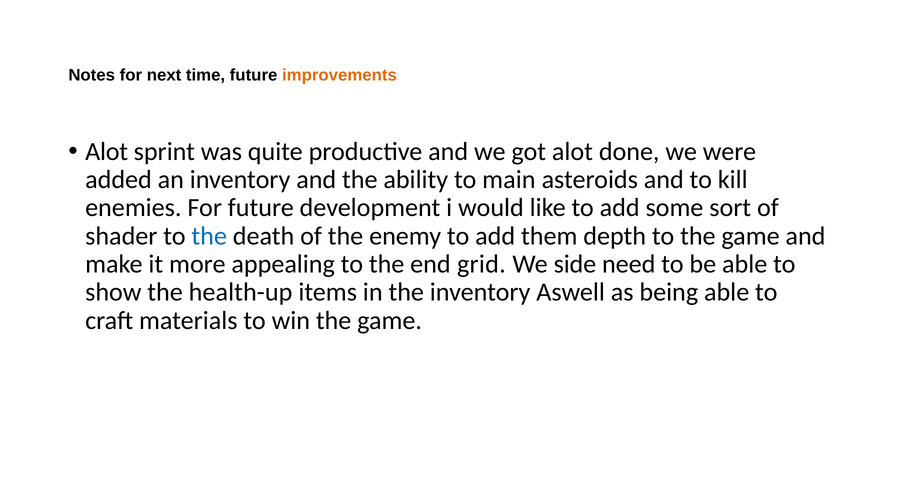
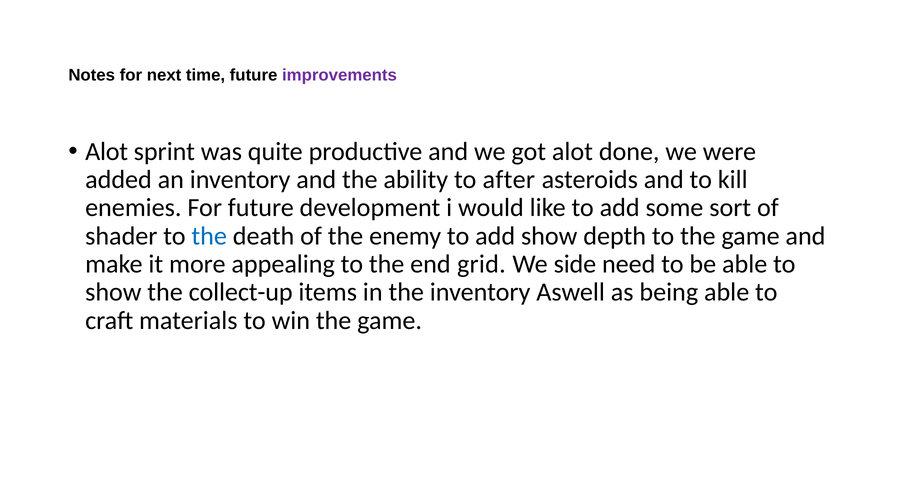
improvements colour: orange -> purple
main: main -> after
add them: them -> show
health-up: health-up -> collect-up
